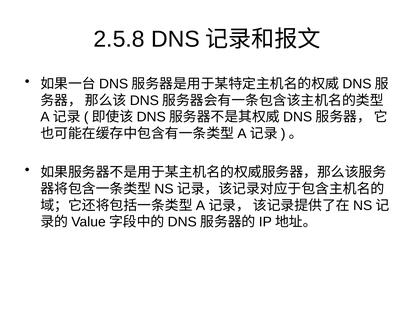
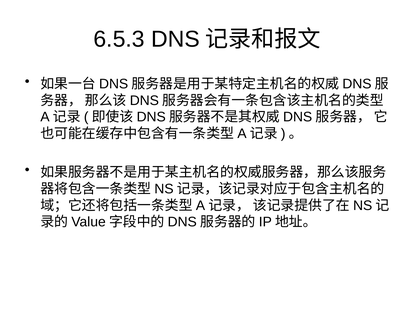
2.5.8: 2.5.8 -> 6.5.3
